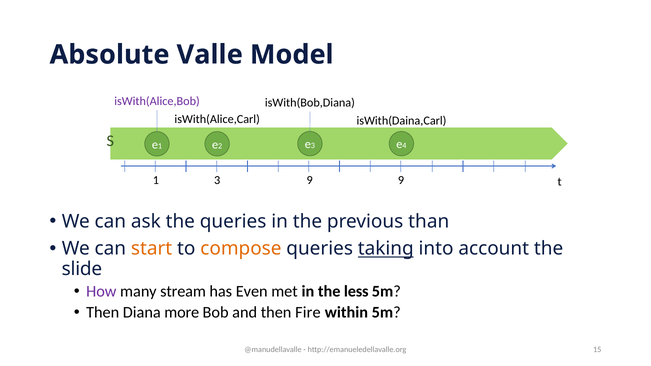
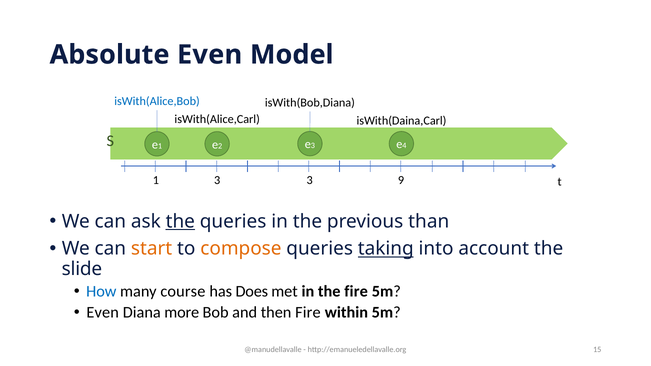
Absolute Valle: Valle -> Even
isWith(Alice,Bob colour: purple -> blue
3 9: 9 -> 3
the at (180, 221) underline: none -> present
How colour: purple -> blue
stream: stream -> course
Even: Even -> Does
the less: less -> fire
Then at (103, 313): Then -> Even
